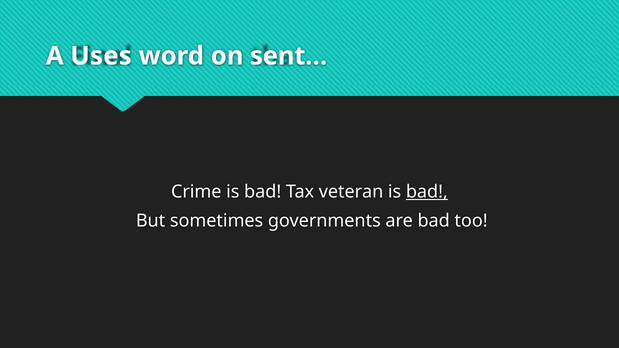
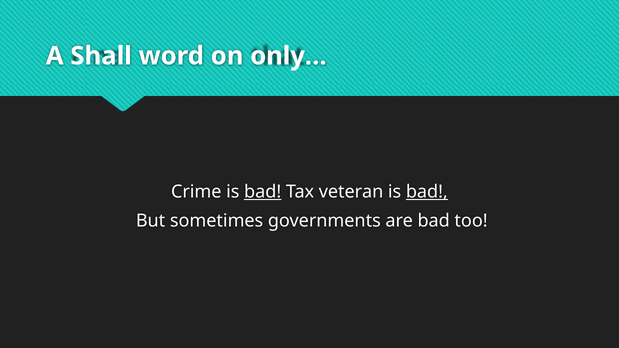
Uses: Uses -> Shall
sent…: sent… -> only…
bad at (263, 192) underline: none -> present
